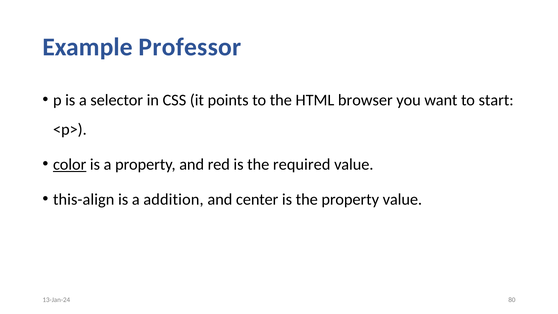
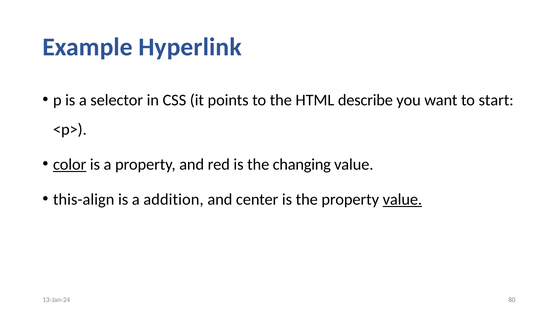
Professor: Professor -> Hyperlink
browser: browser -> describe
required: required -> changing
value at (402, 199) underline: none -> present
